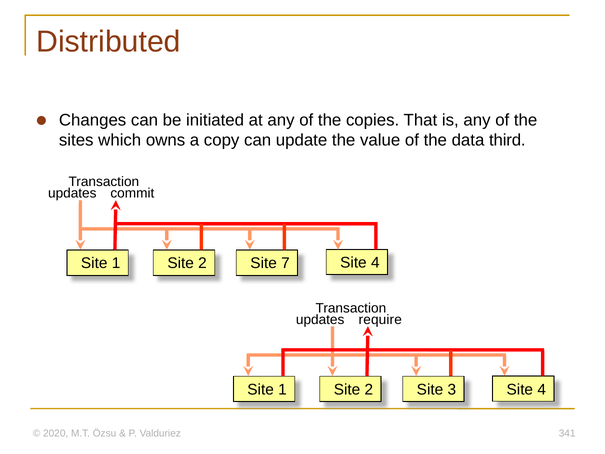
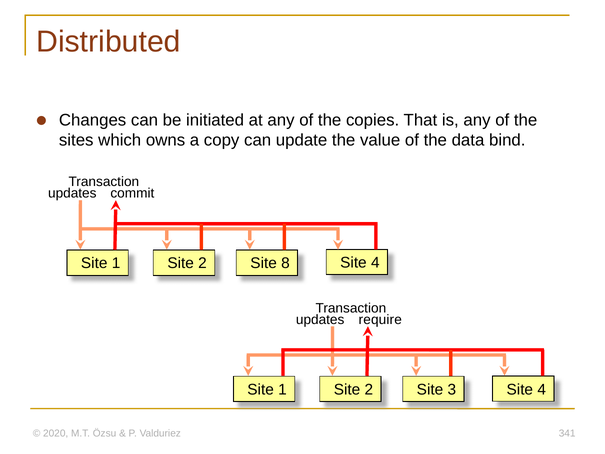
third: third -> bind
7: 7 -> 8
